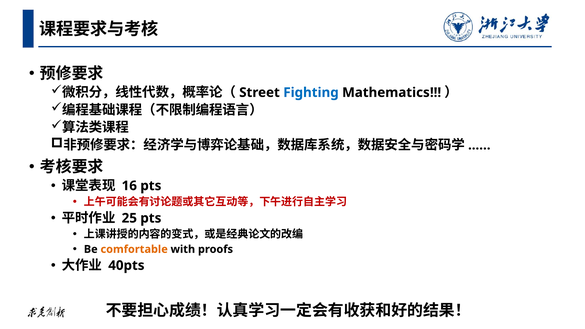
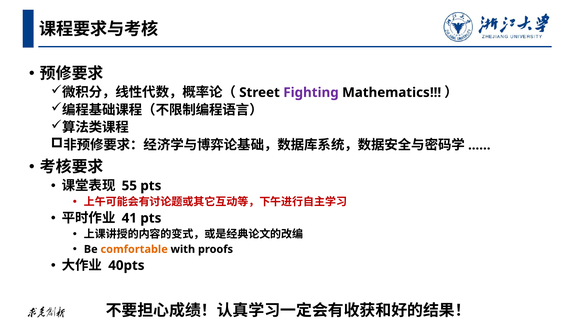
Fighting colour: blue -> purple
16: 16 -> 55
25: 25 -> 41
